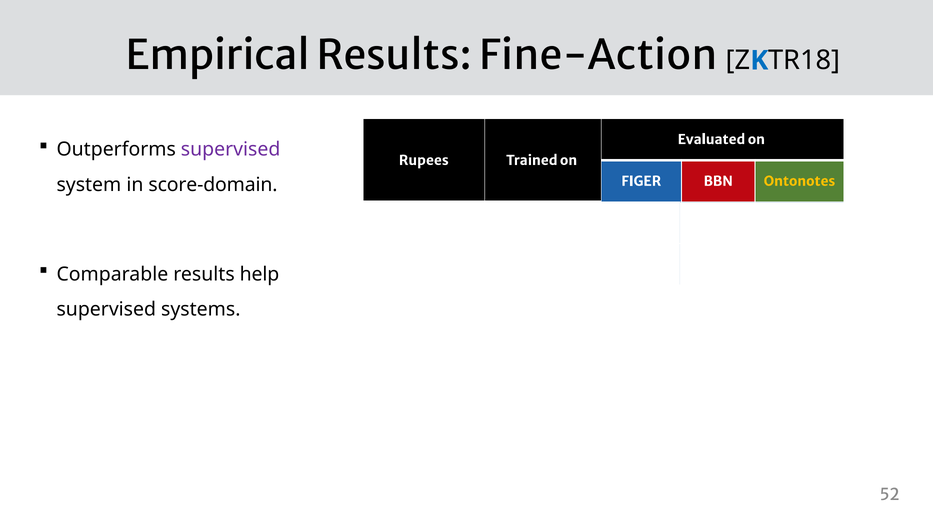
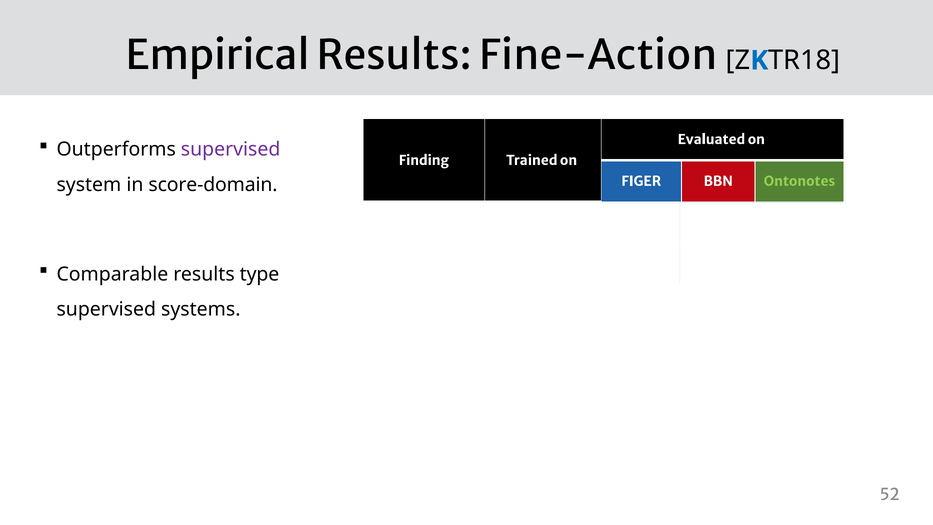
Rupees: Rupees -> Finding
Ontonotes at (799, 181) colour: yellow -> light green
help: help -> type
